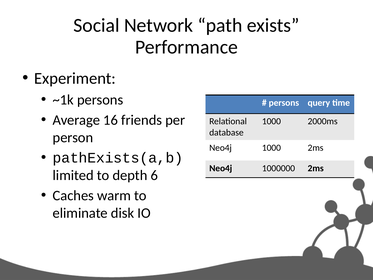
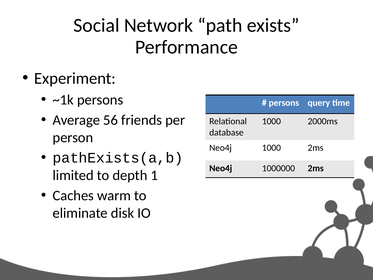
16: 16 -> 56
6: 6 -> 1
